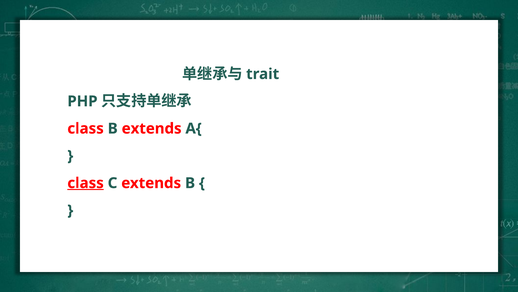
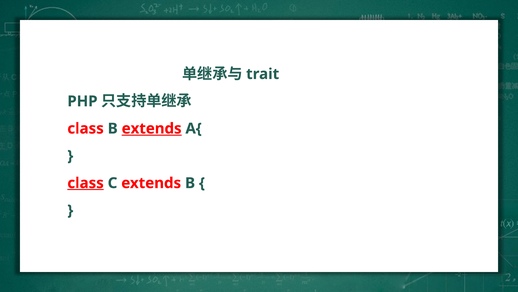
extends at (152, 128) underline: none -> present
